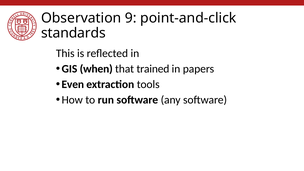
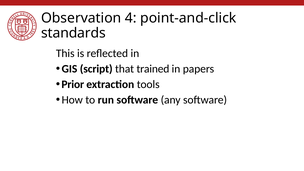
9: 9 -> 4
when: when -> script
Even: Even -> Prior
